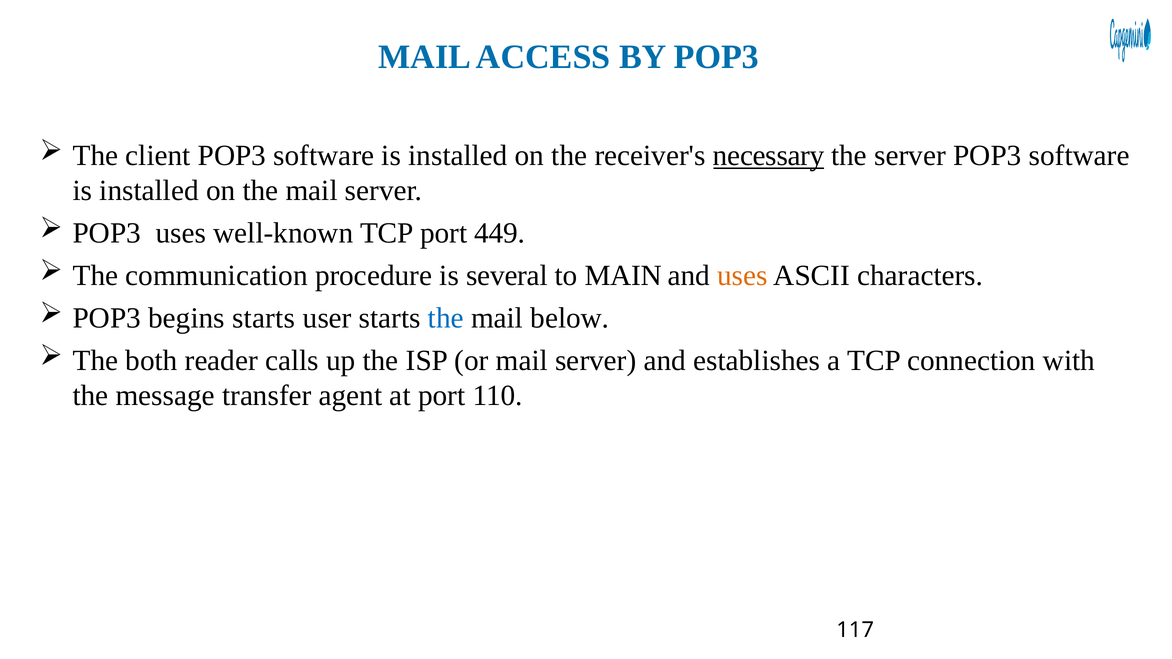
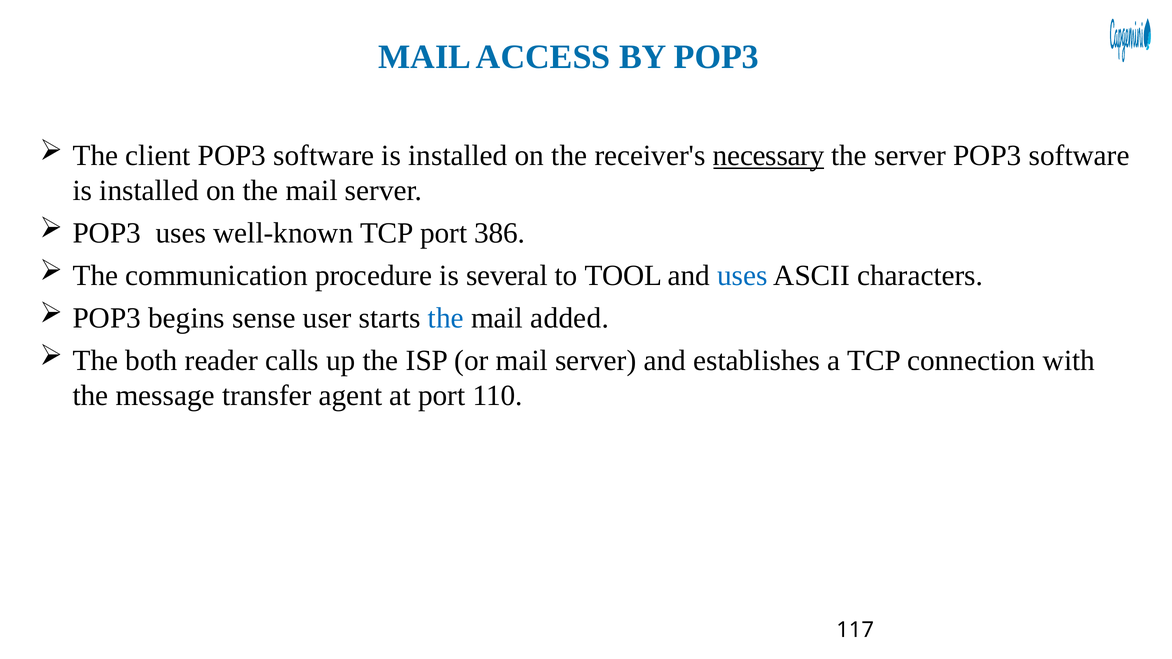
449: 449 -> 386
MAIN: MAIN -> TOOL
uses at (742, 276) colour: orange -> blue
begins starts: starts -> sense
below: below -> added
